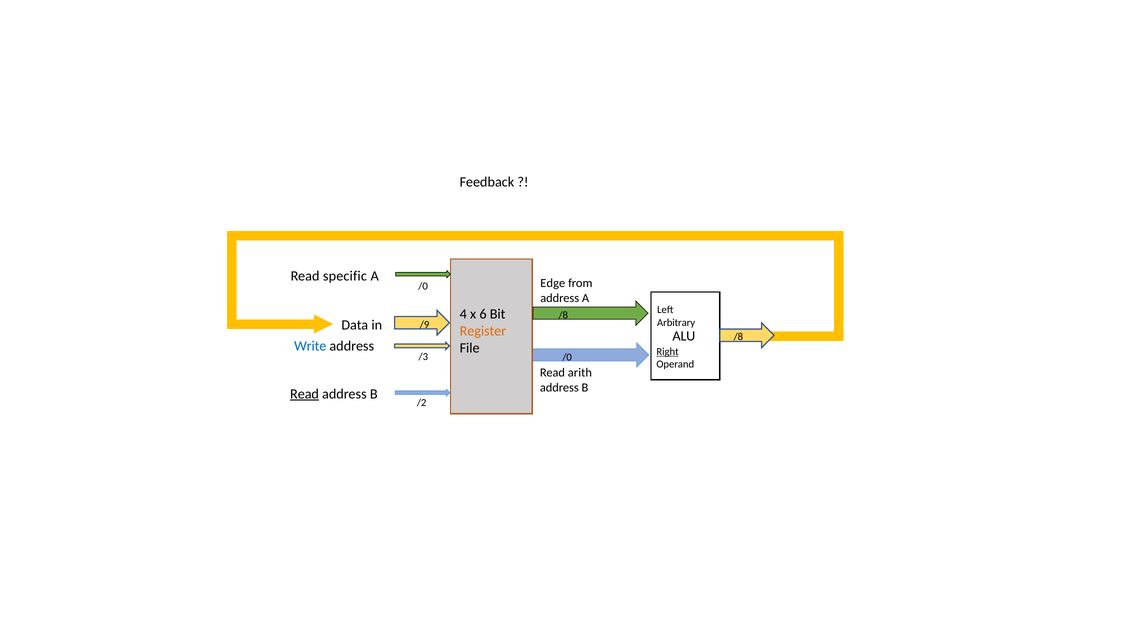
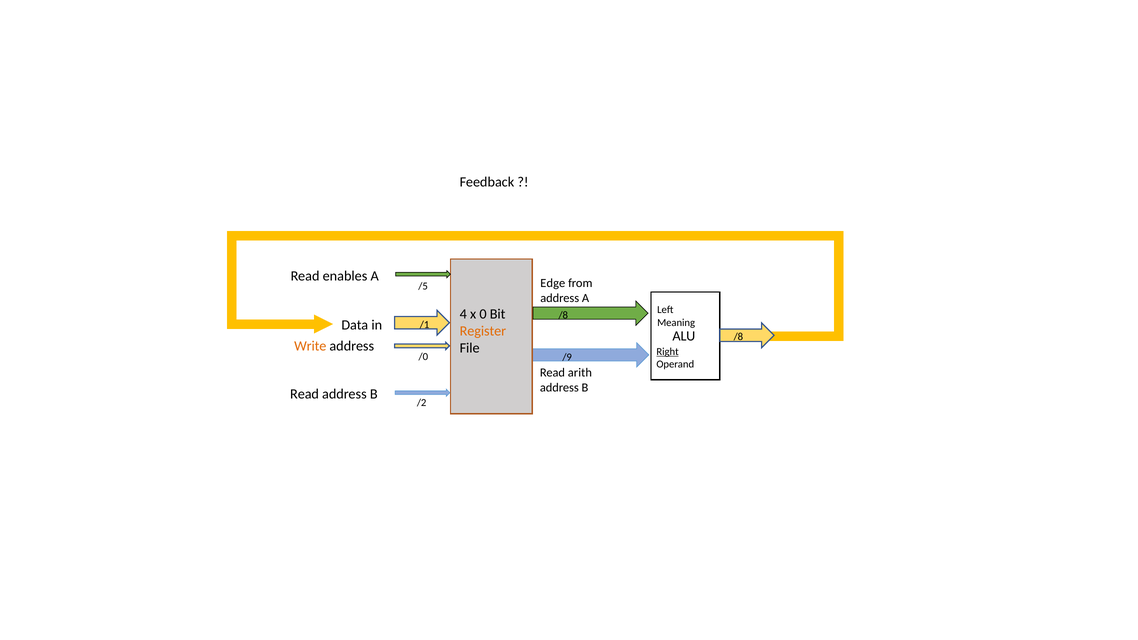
specific: specific -> enables
/0 at (423, 286): /0 -> /5
6: 6 -> 0
Arbitrary: Arbitrary -> Meaning
/9: /9 -> /1
Write colour: blue -> orange
/3: /3 -> /0
/0 at (567, 357): /0 -> /9
Read at (305, 394) underline: present -> none
